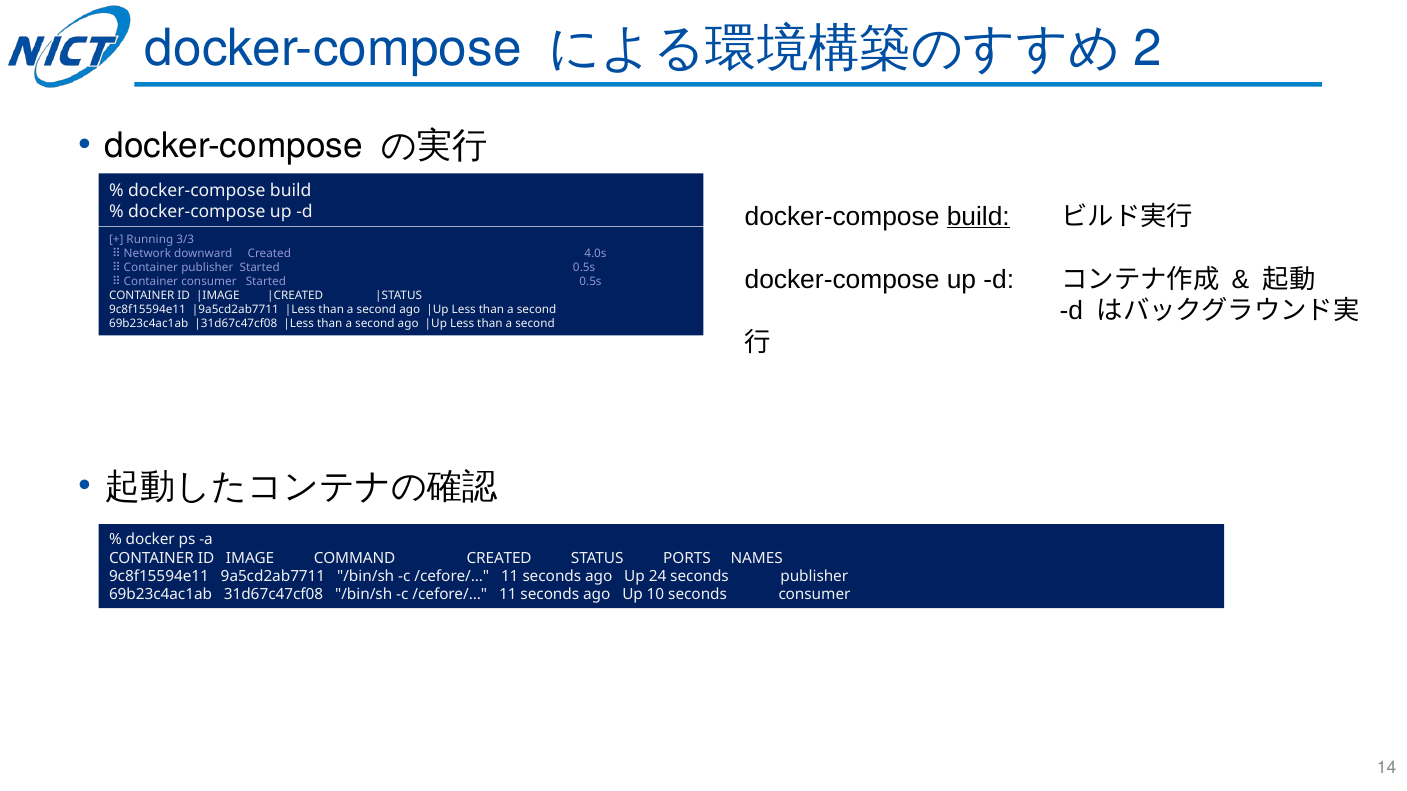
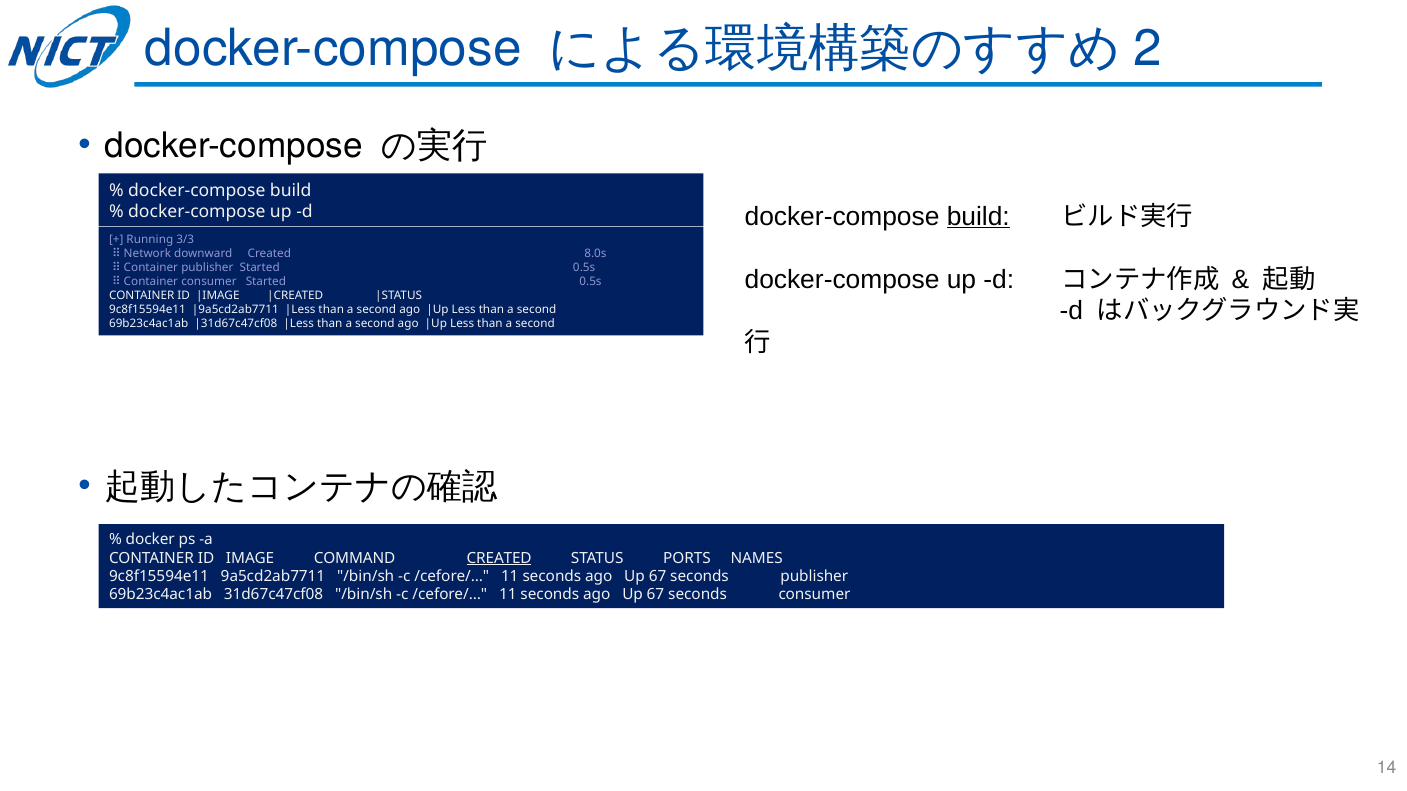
4.0s: 4.0s -> 8.0s
CREATED at (499, 558) underline: none -> present
24 at (658, 577): 24 -> 67
10 at (655, 595): 10 -> 67
